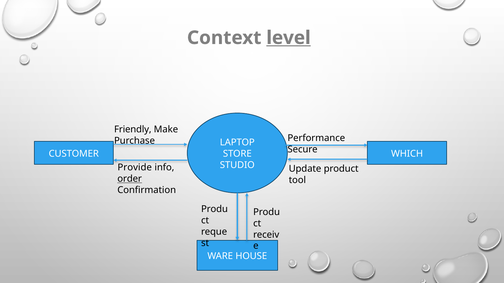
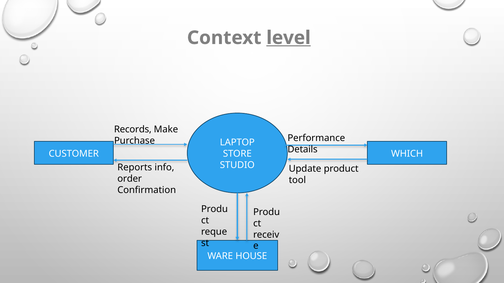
Friendly: Friendly -> Records
Secure: Secure -> Details
Provide: Provide -> Reports
order underline: present -> none
